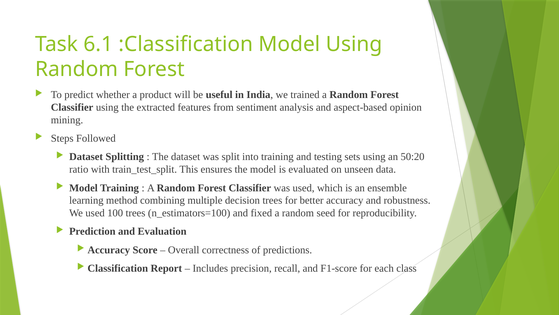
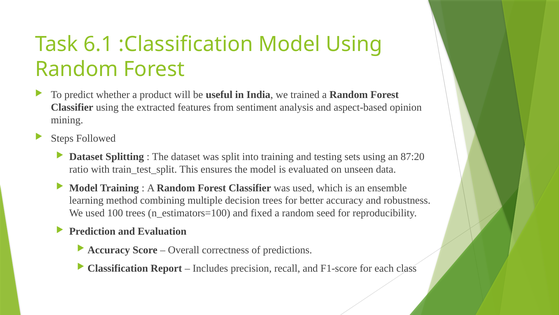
50:20: 50:20 -> 87:20
